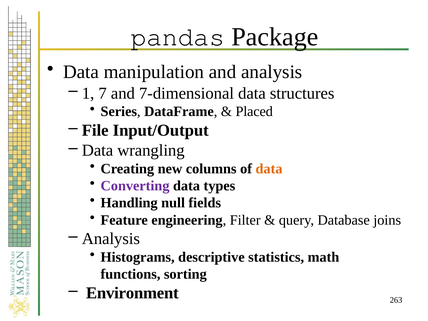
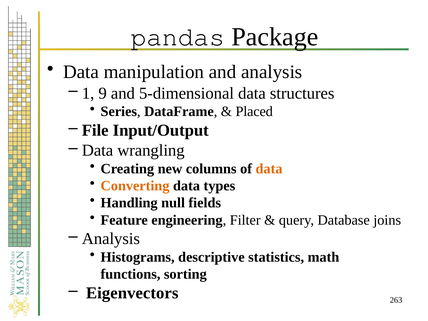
7: 7 -> 9
7-dimensional: 7-dimensional -> 5-dimensional
Converting colour: purple -> orange
Environment: Environment -> Eigenvectors
